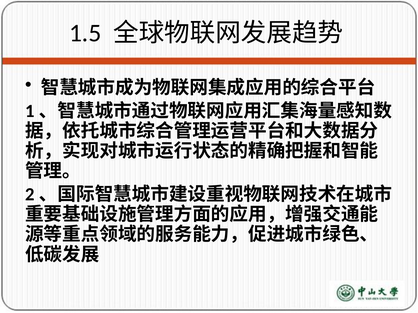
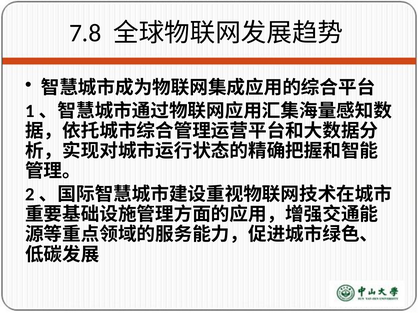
1.5: 1.5 -> 7.8
